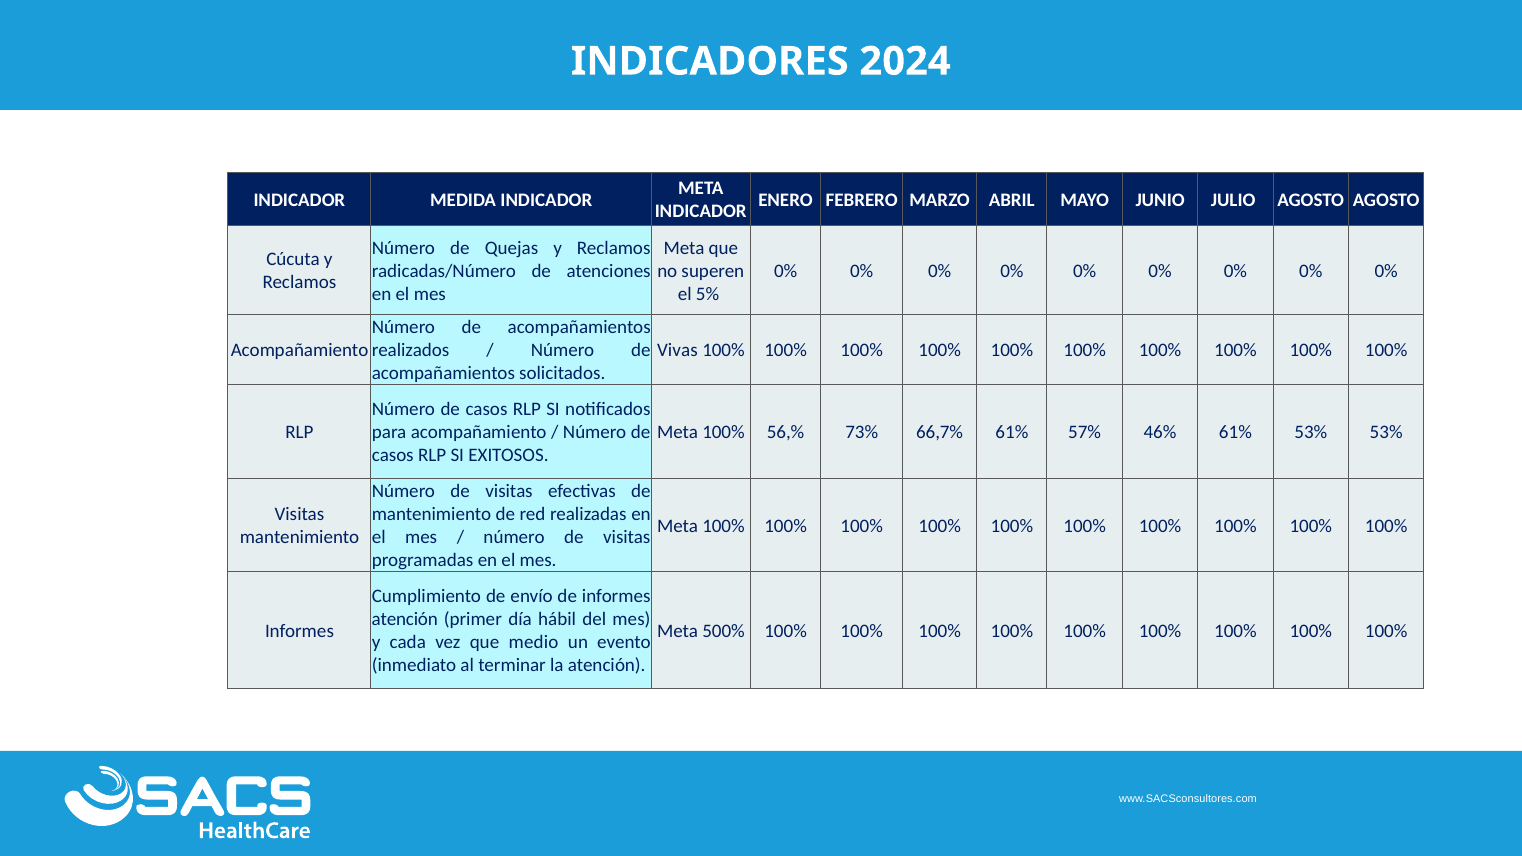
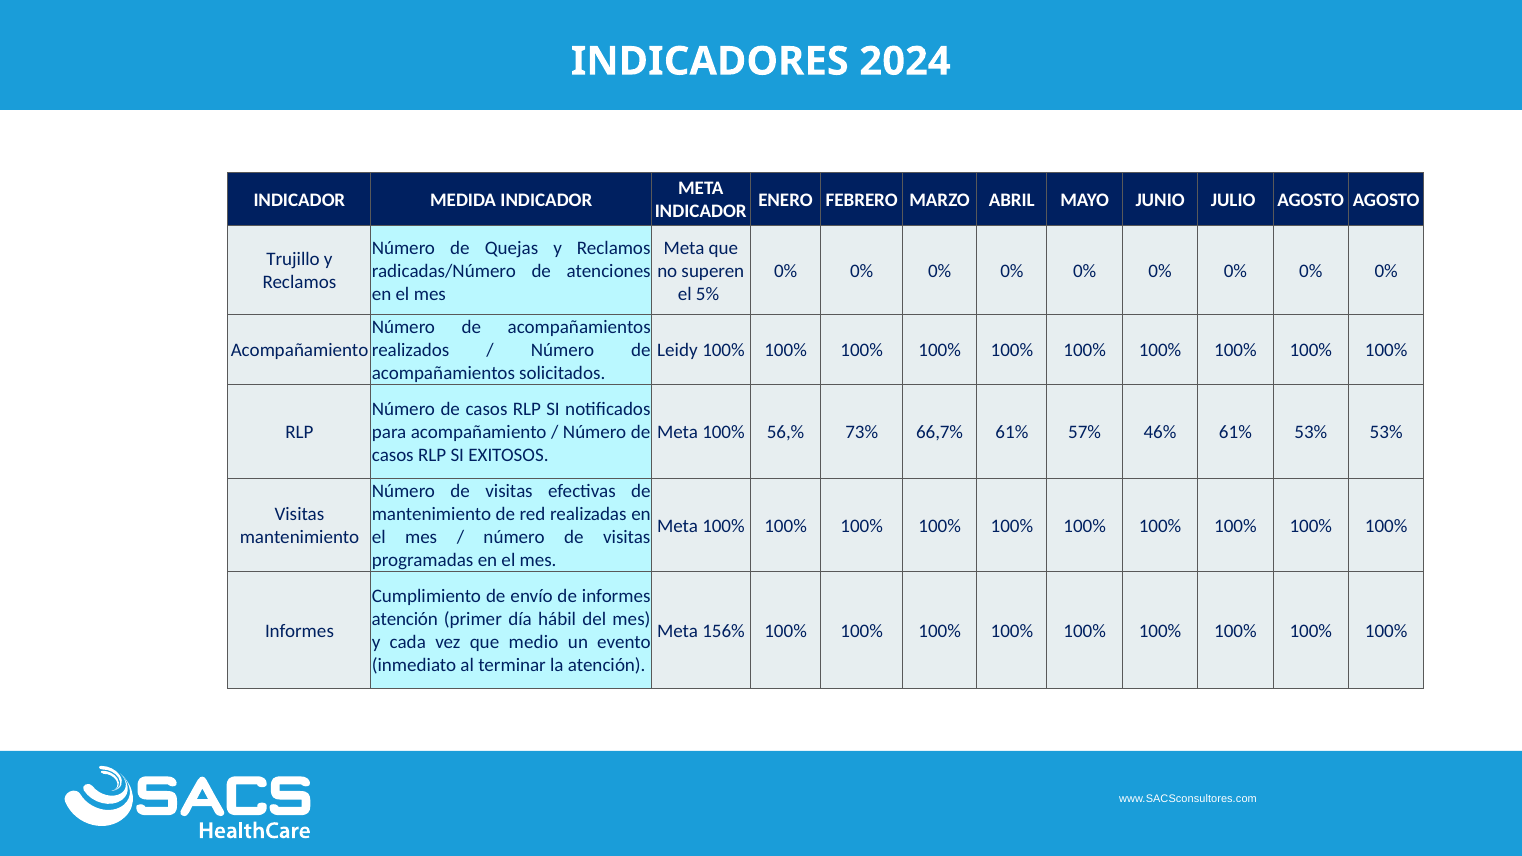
Cúcuta: Cúcuta -> Trujillo
Vivas: Vivas -> Leidy
500%: 500% -> 156%
